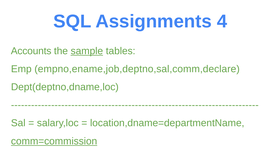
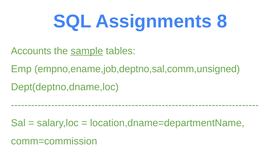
4: 4 -> 8
empno,ename,job,deptno,sal,comm,declare: empno,ename,job,deptno,sal,comm,declare -> empno,ename,job,deptno,sal,comm,unsigned
comm=commission underline: present -> none
